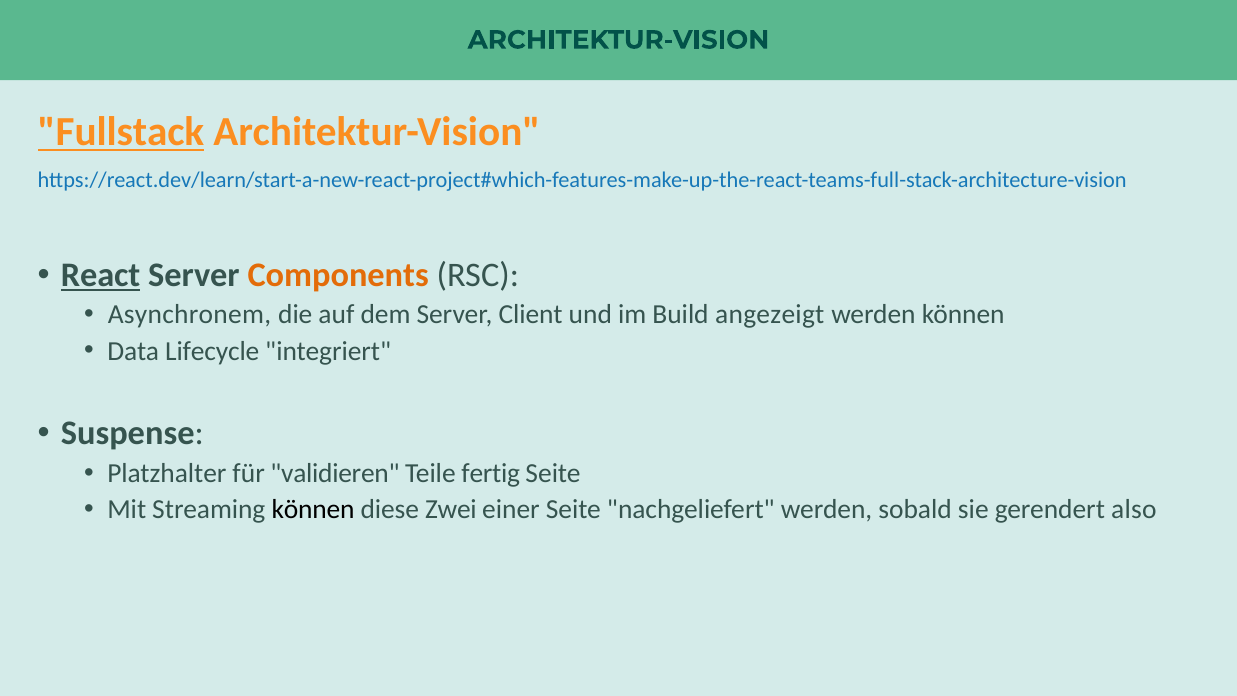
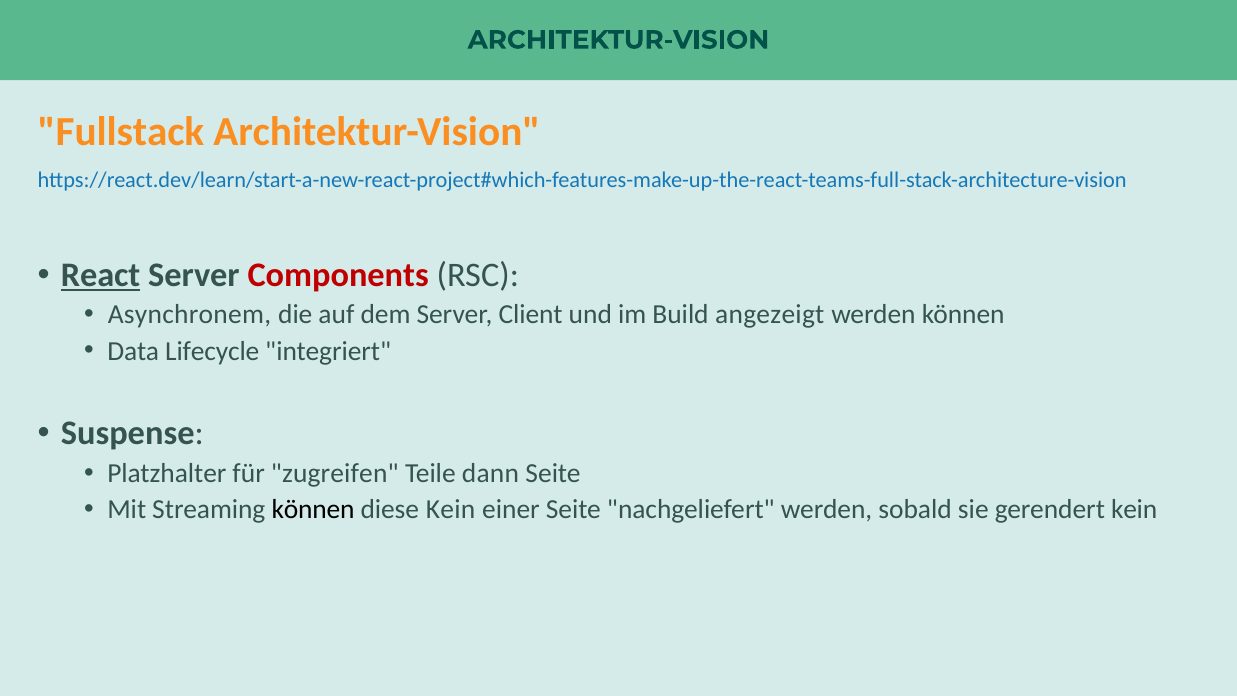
Fullstack underline: present -> none
Components colour: orange -> red
validieren: validieren -> zugreifen
fertig: fertig -> dann
diese Zwei: Zwei -> Kein
gerendert also: also -> kein
